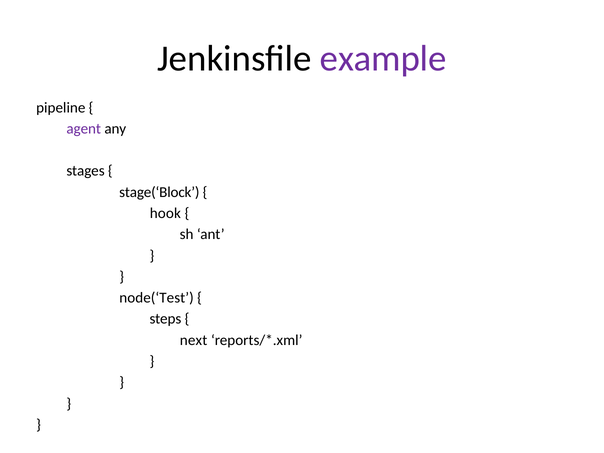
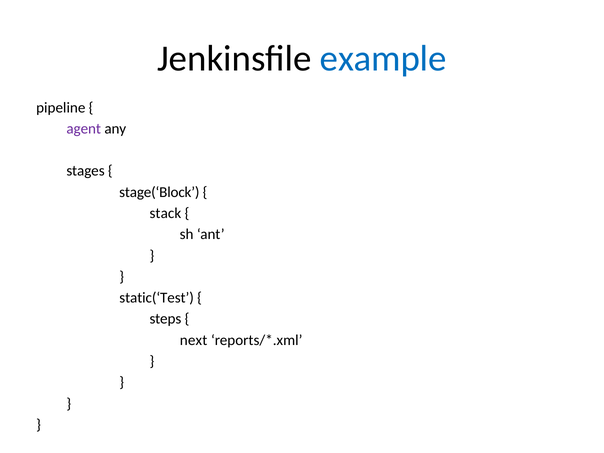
example colour: purple -> blue
hook: hook -> stack
node(‘Test: node(‘Test -> static(‘Test
